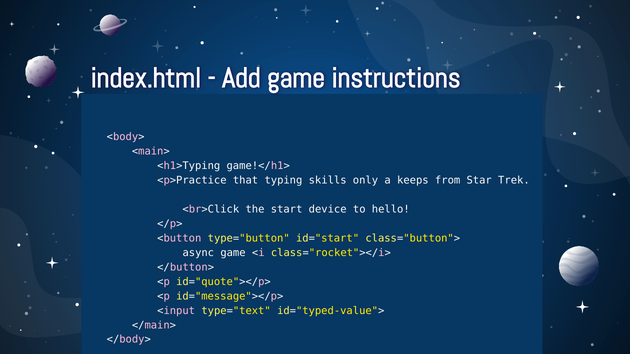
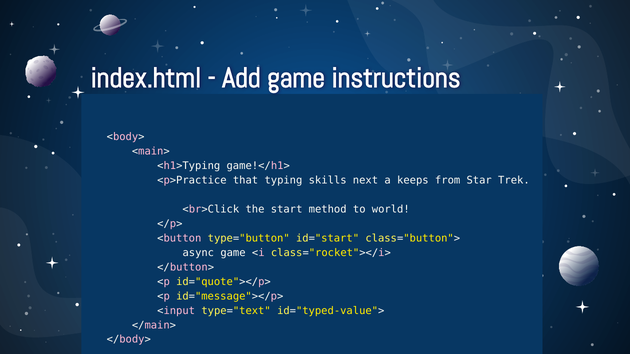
only: only -> next
device: device -> method
hello: hello -> world
